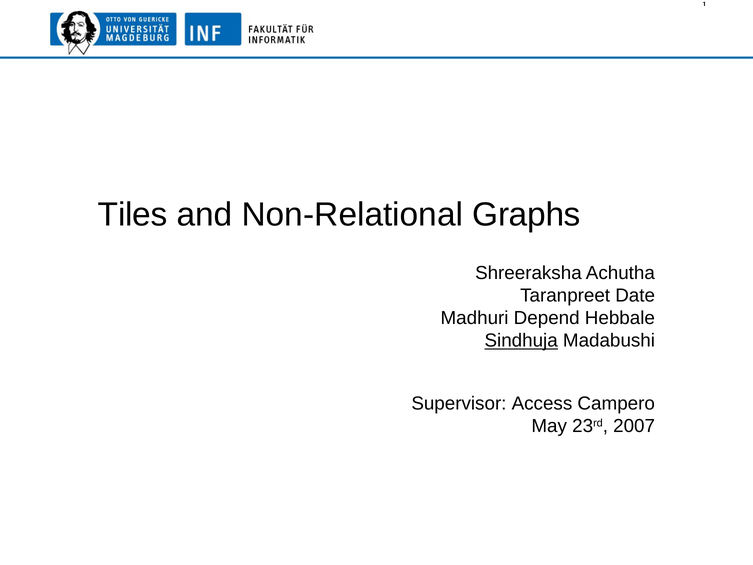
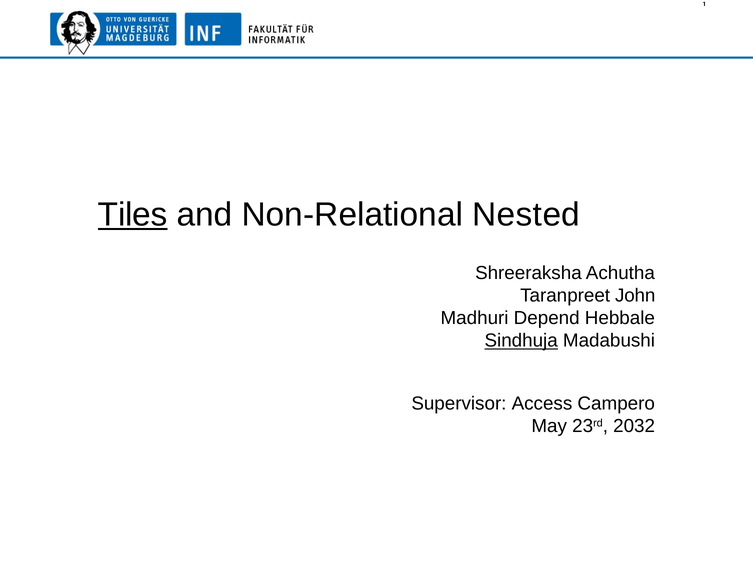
Tiles underline: none -> present
Graphs: Graphs -> Nested
Date: Date -> John
2007: 2007 -> 2032
